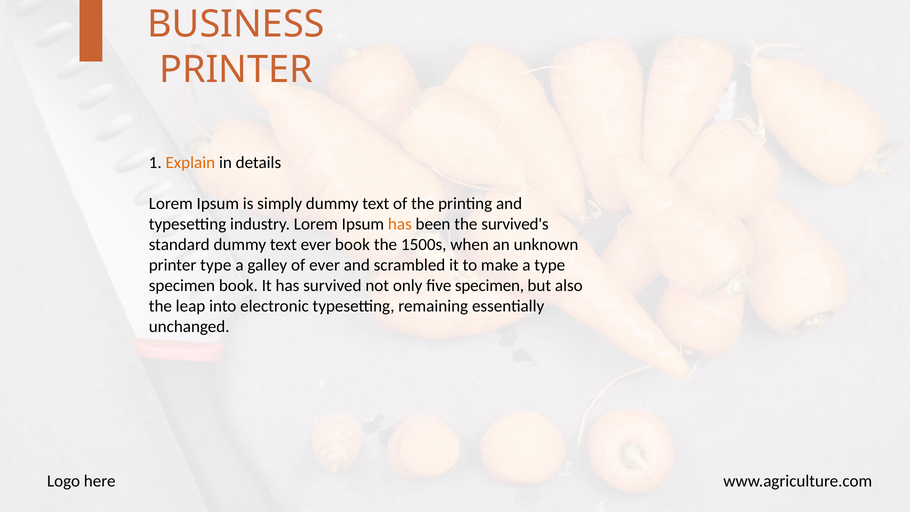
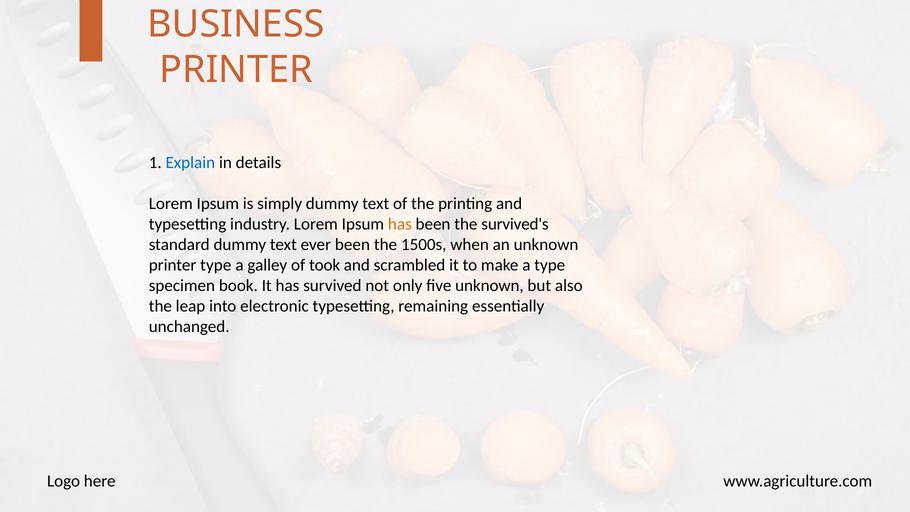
Explain colour: orange -> blue
ever book: book -> been
of ever: ever -> took
five specimen: specimen -> unknown
